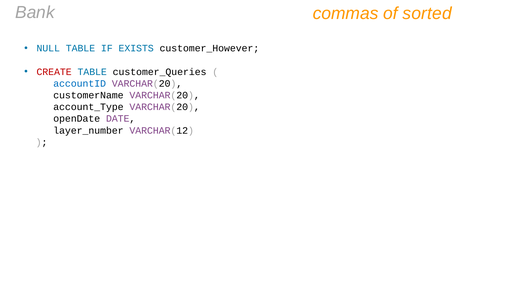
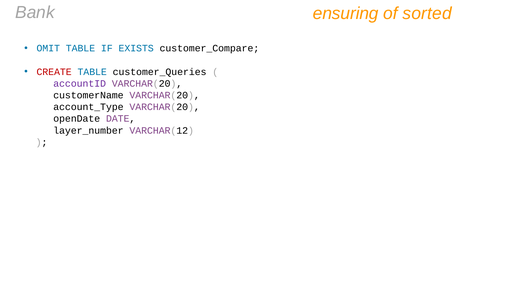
commas: commas -> ensuring
NULL: NULL -> OMIT
customer_However: customer_However -> customer_Compare
accountID colour: blue -> purple
